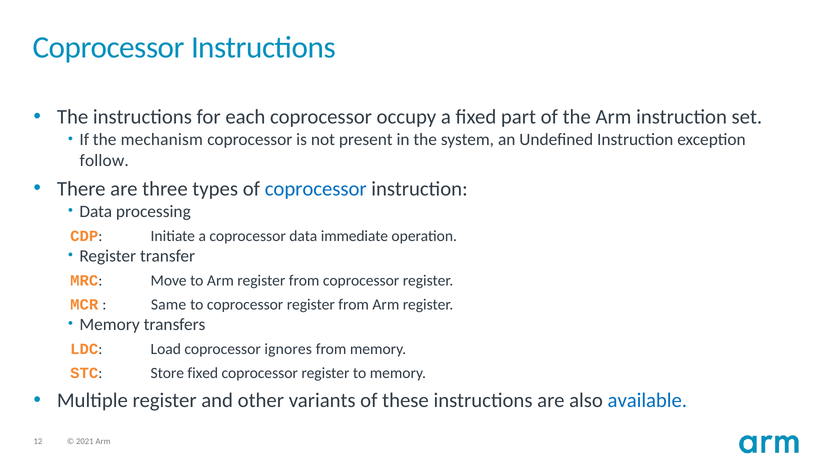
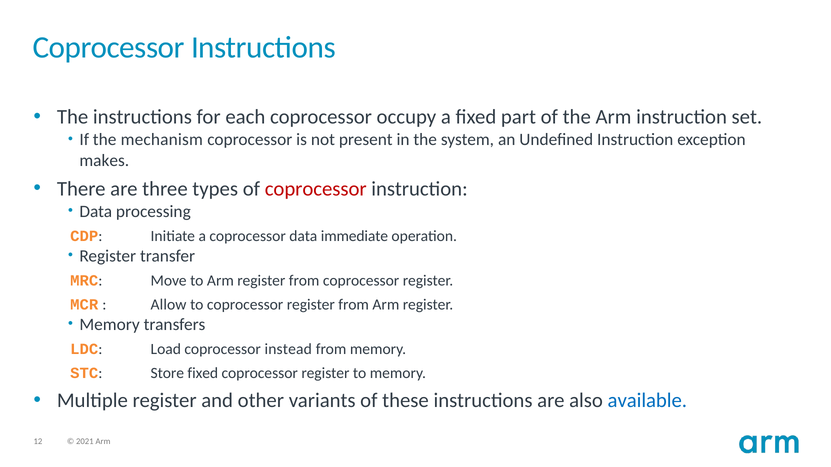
follow: follow -> makes
coprocessor at (316, 189) colour: blue -> red
Same: Same -> Allow
ignores: ignores -> instead
